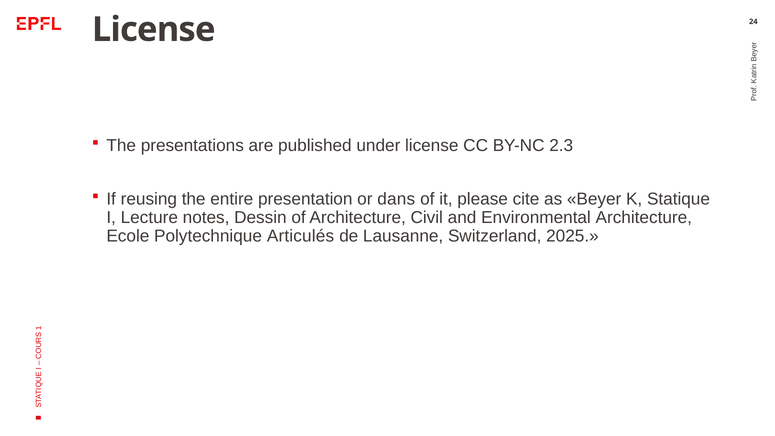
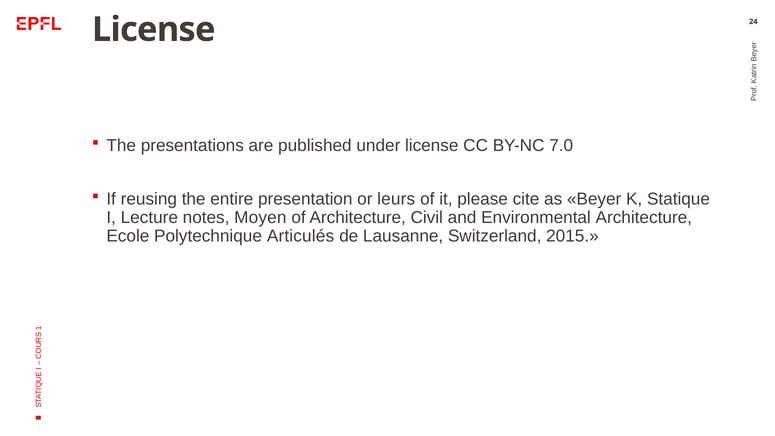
2.3: 2.3 -> 7.0
dans: dans -> leurs
Dessin: Dessin -> Moyen
2025: 2025 -> 2015
